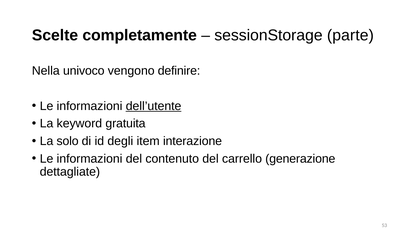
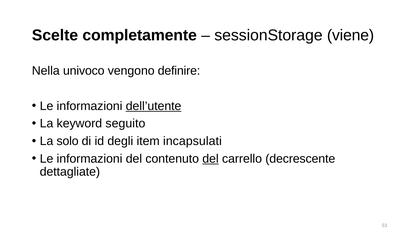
parte: parte -> viene
gratuita: gratuita -> seguito
interazione: interazione -> incapsulati
del at (211, 158) underline: none -> present
generazione: generazione -> decrescente
